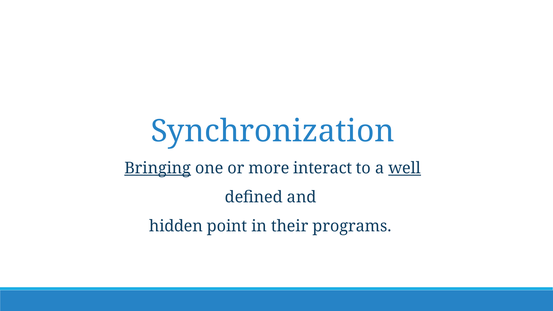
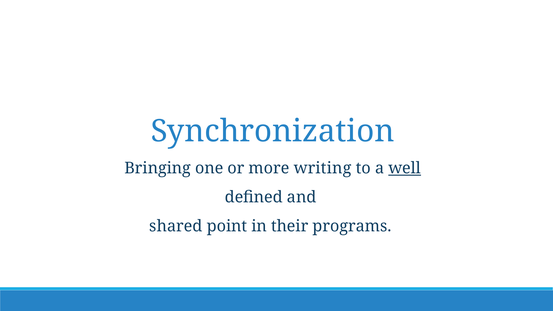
Bringing underline: present -> none
interact: interact -> writing
hidden: hidden -> shared
